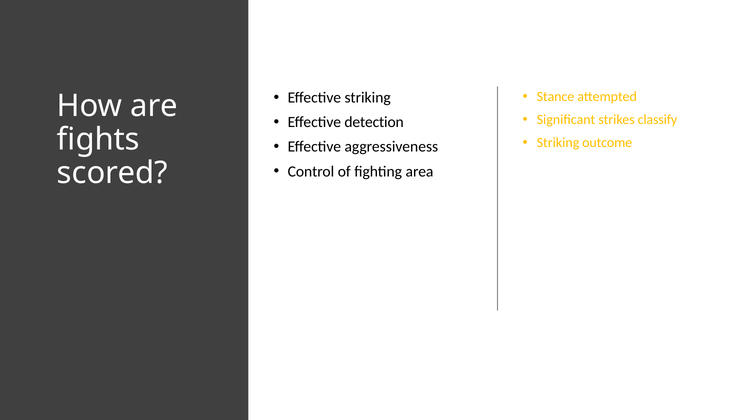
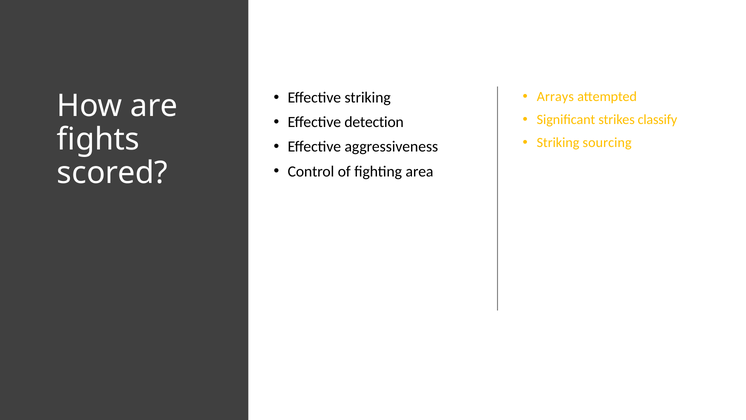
Stance: Stance -> Arrays
outcome: outcome -> sourcing
